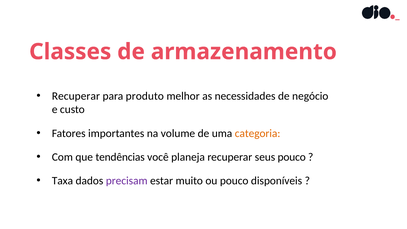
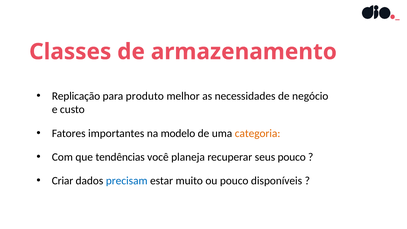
Recuperar at (76, 96): Recuperar -> Replicação
volume: volume -> modelo
Taxa: Taxa -> Criar
precisam colour: purple -> blue
